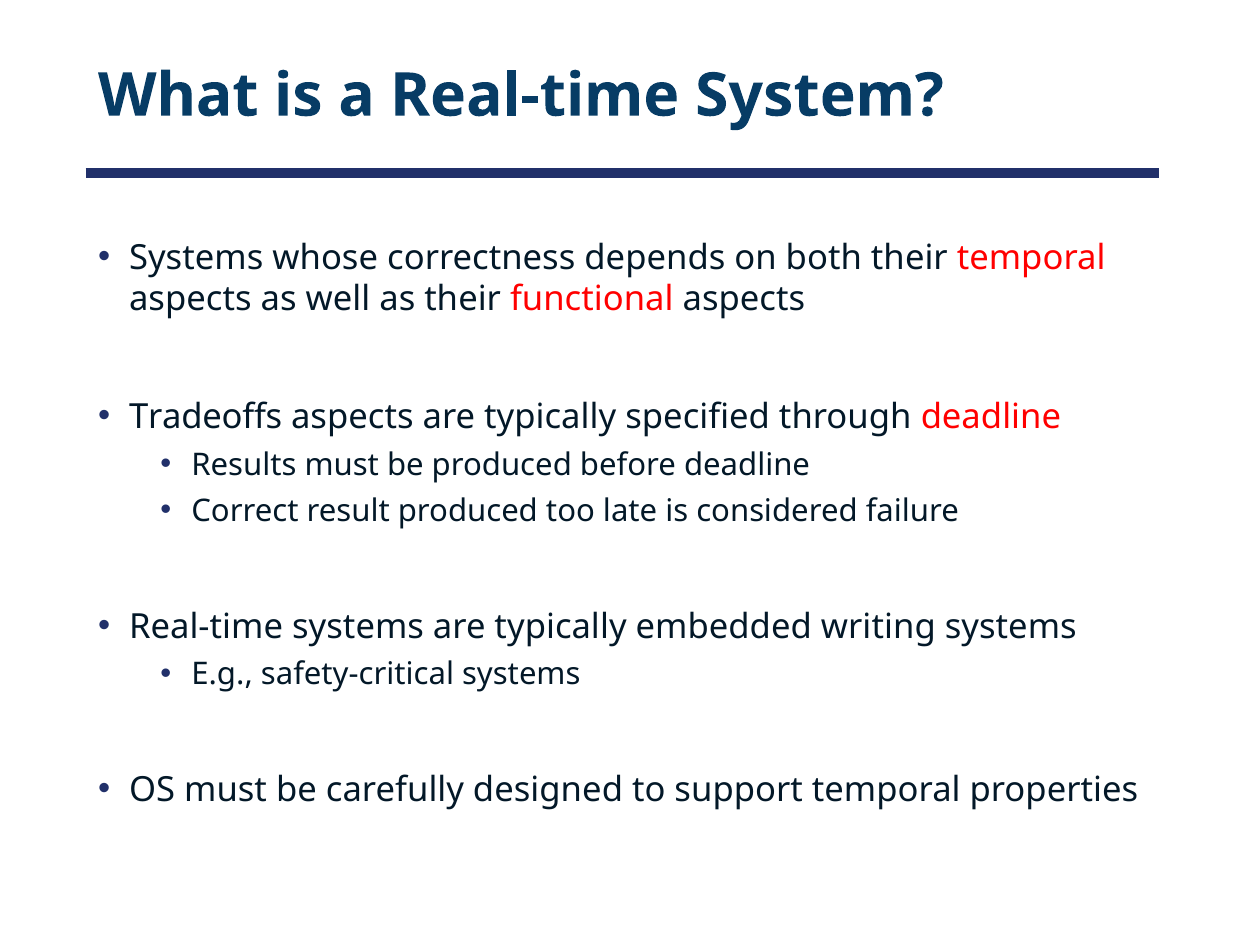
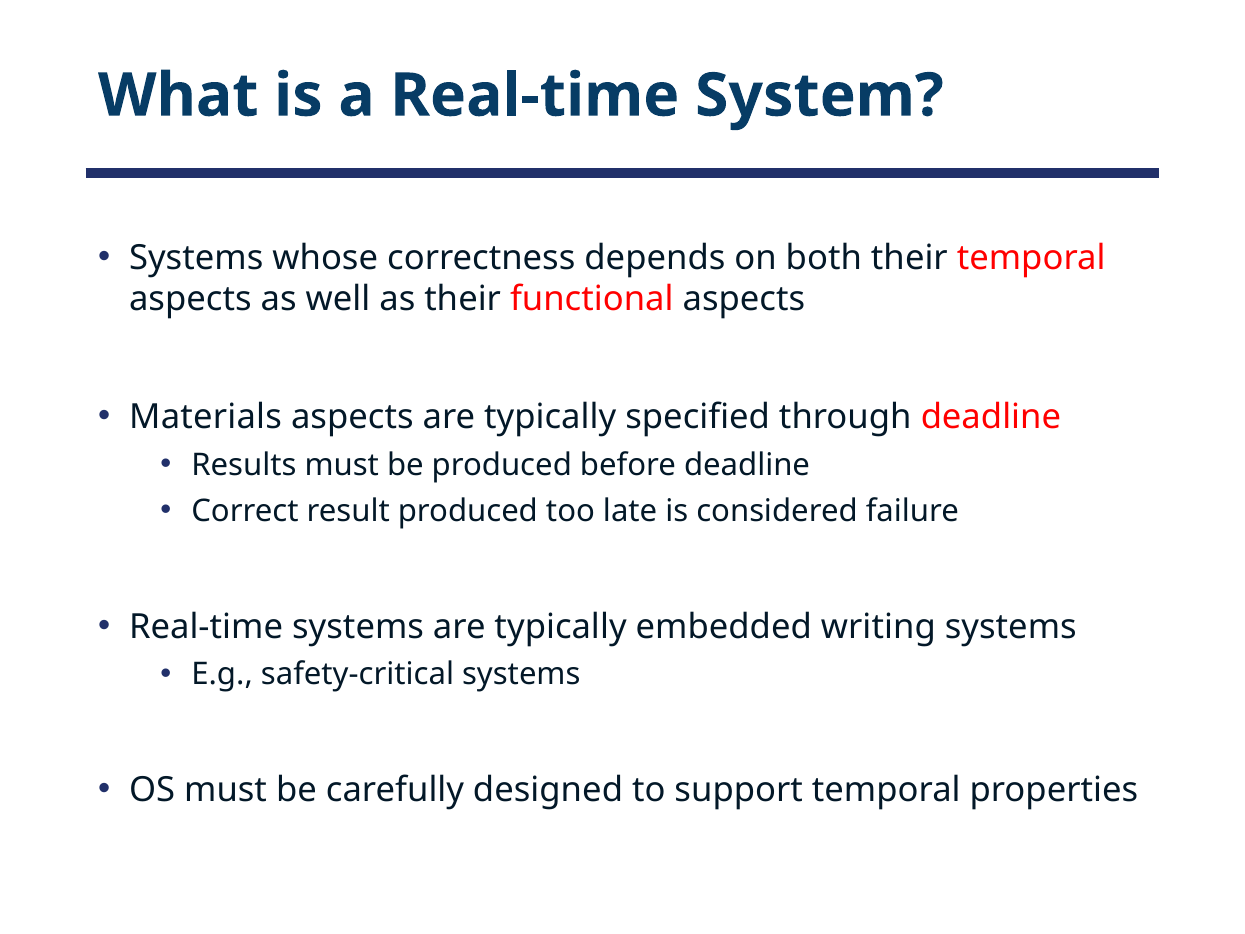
Tradeoffs: Tradeoffs -> Materials
